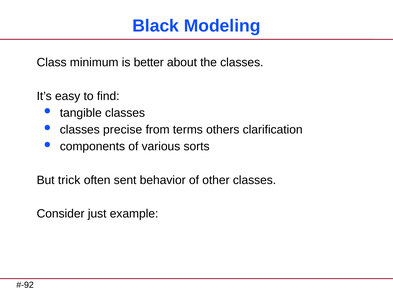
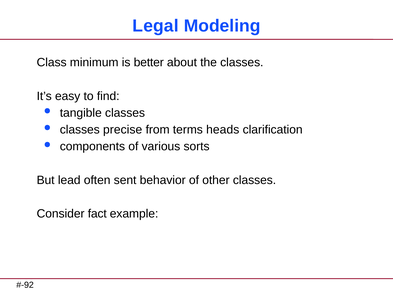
Black: Black -> Legal
others: others -> heads
trick: trick -> lead
just: just -> fact
